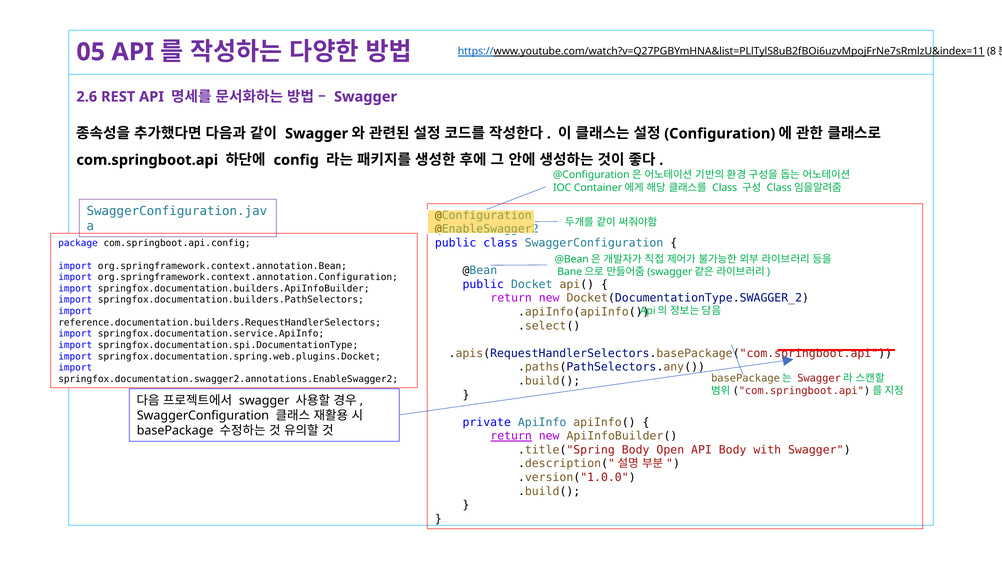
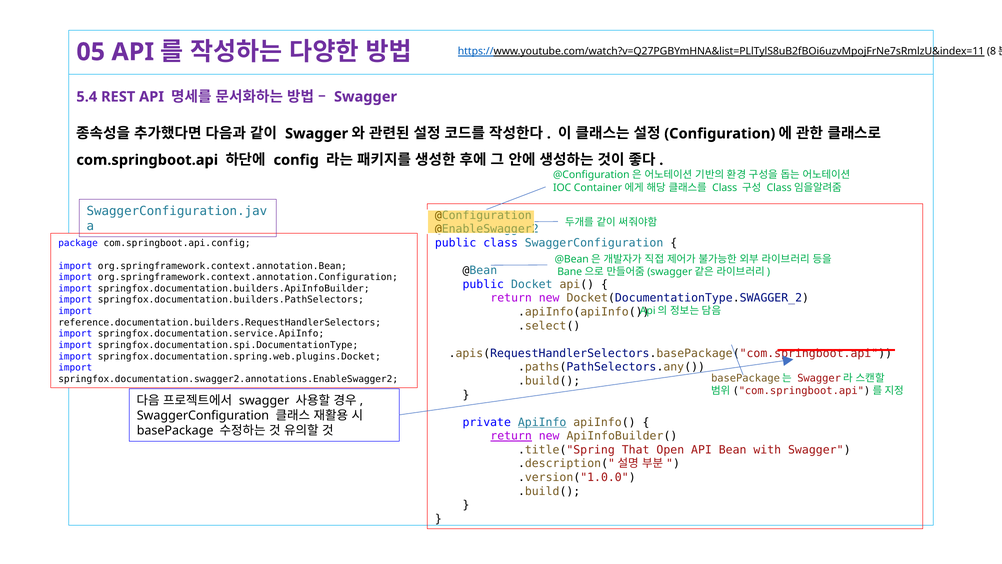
2.6: 2.6 -> 5.4
ApiInfo underline: none -> present
.title("Spring Body: Body -> That
API Body: Body -> Bean
